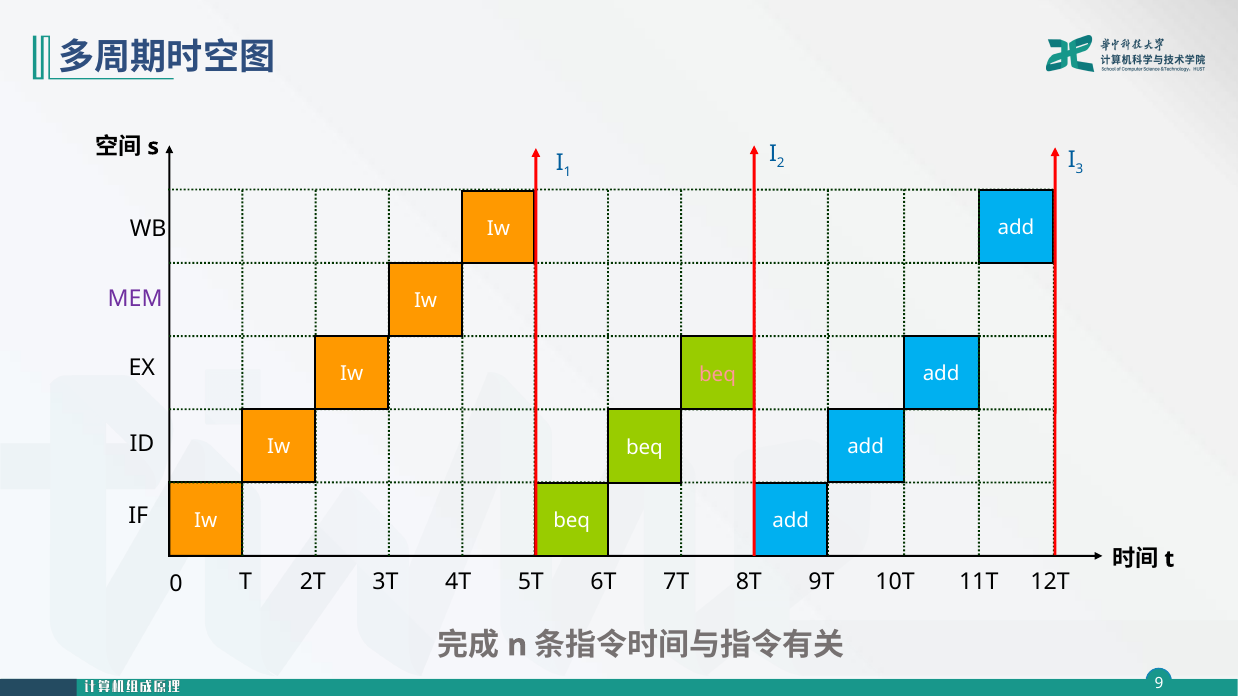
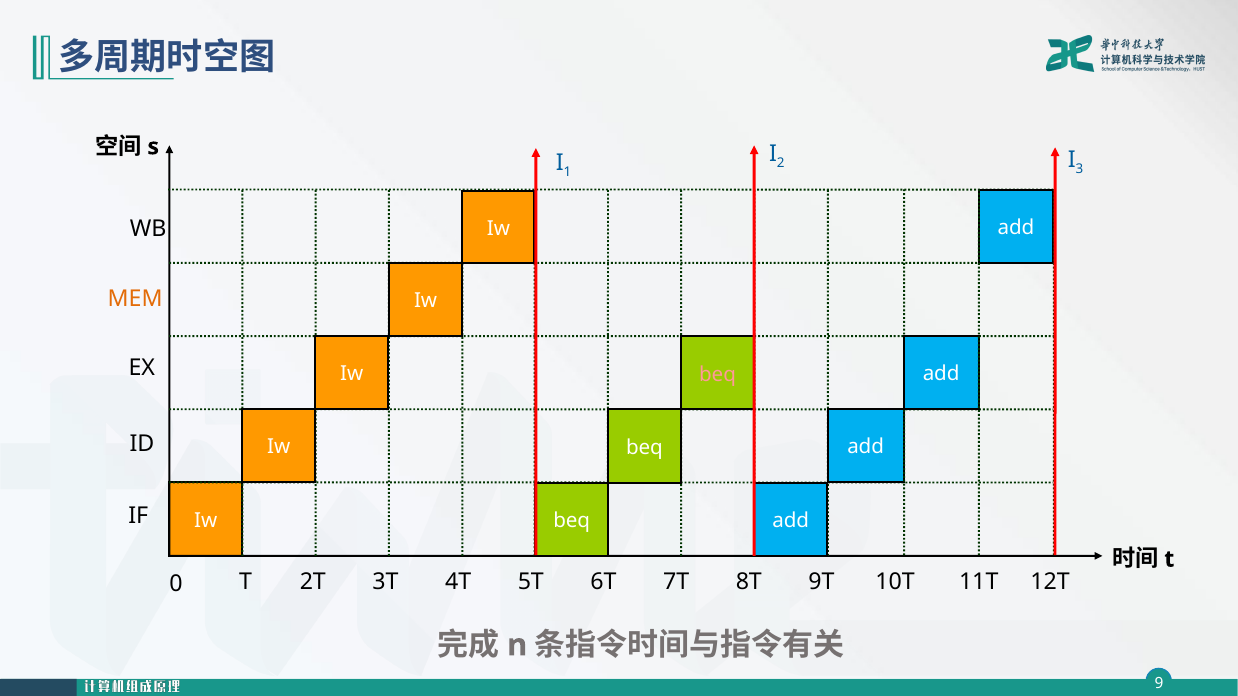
MEM colour: purple -> orange
